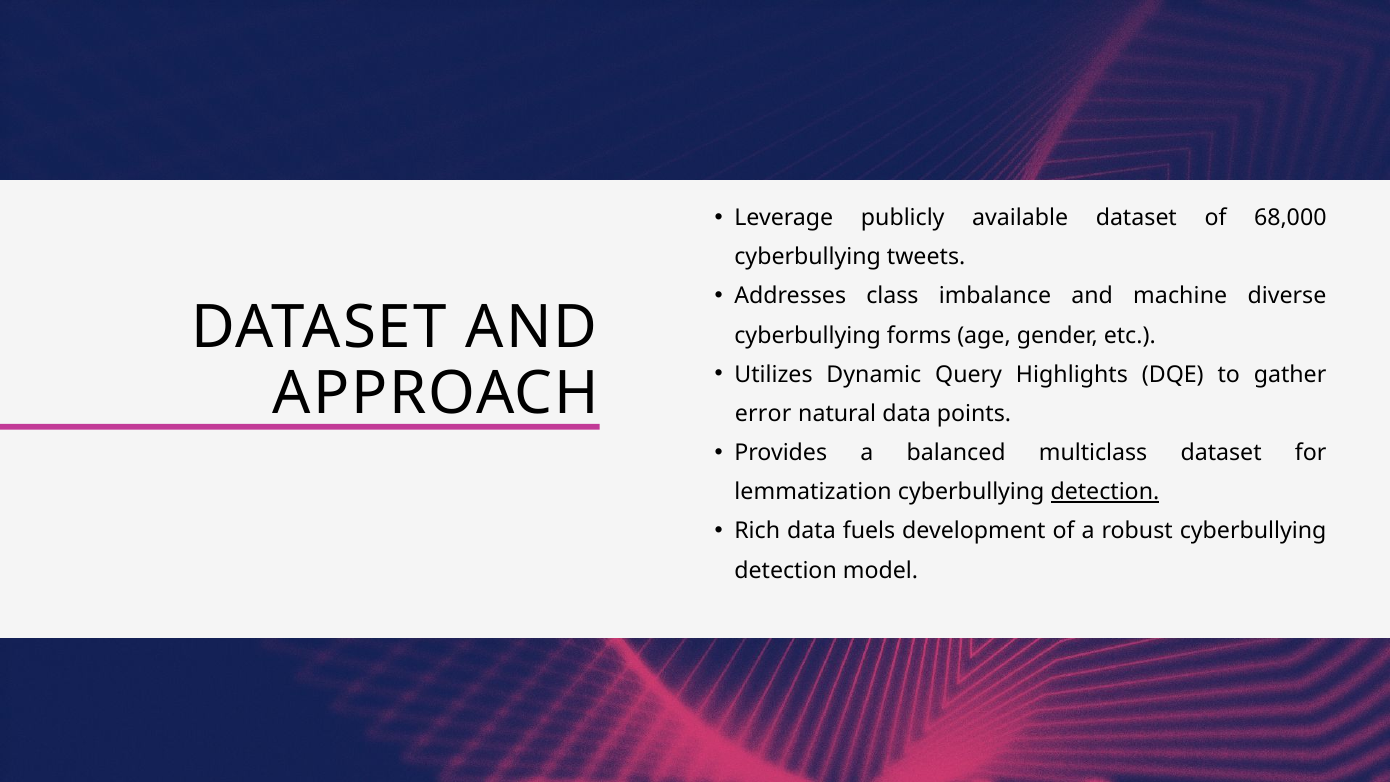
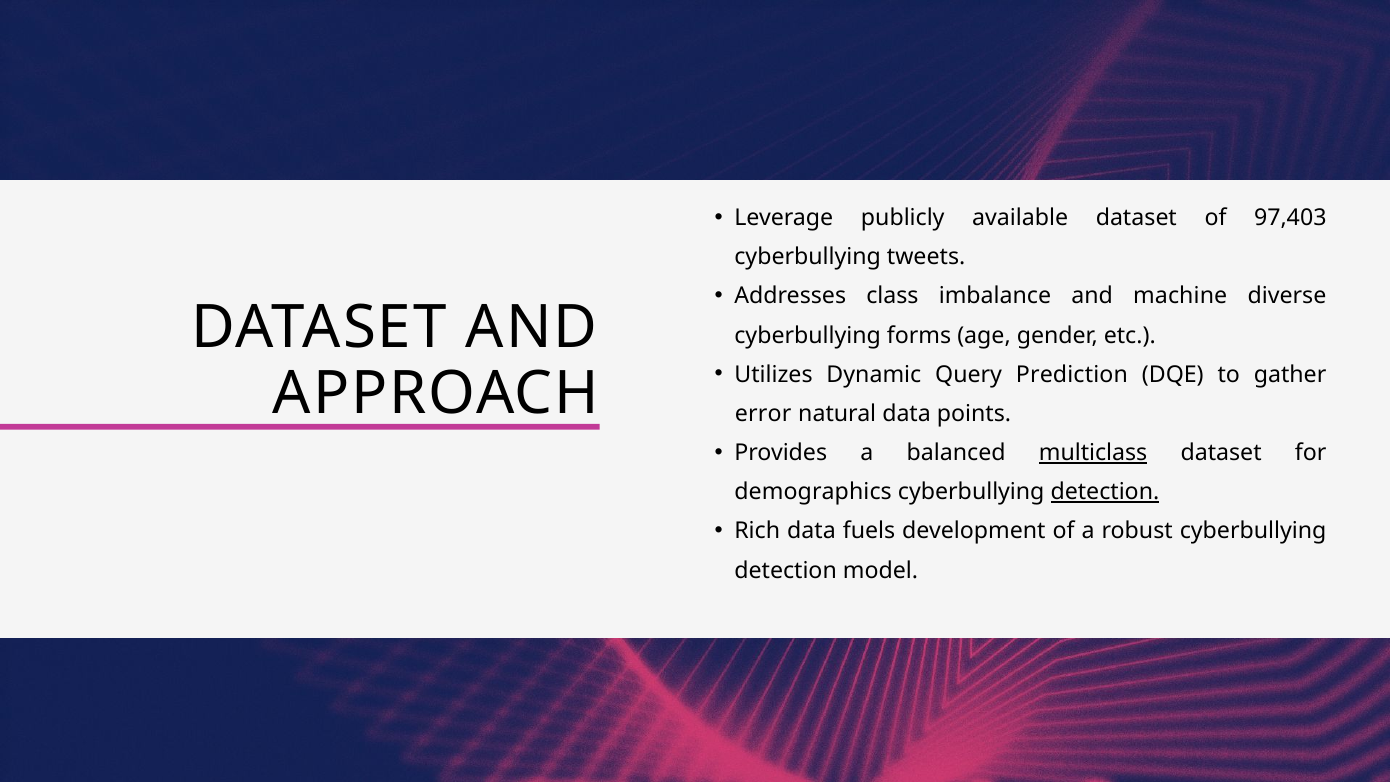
68,000: 68,000 -> 97,403
Highlights: Highlights -> Prediction
multiclass underline: none -> present
lemmatization: lemmatization -> demographics
